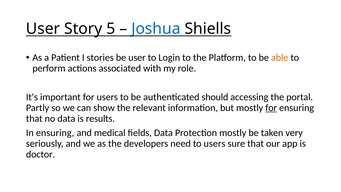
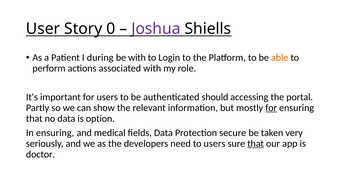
5: 5 -> 0
Joshua colour: blue -> purple
stories: stories -> during
be user: user -> with
results: results -> option
Protection mostly: mostly -> secure
that at (256, 143) underline: none -> present
